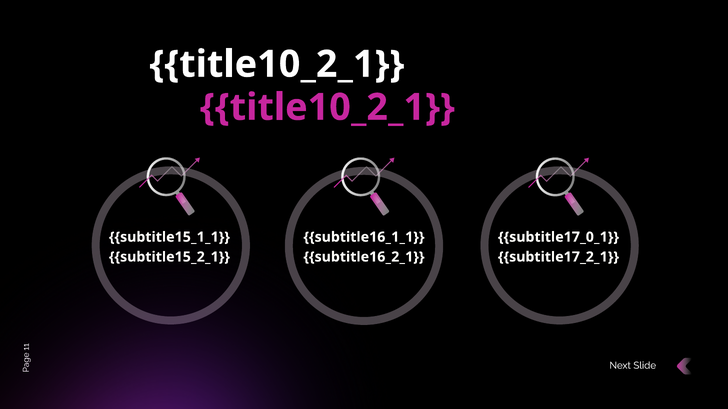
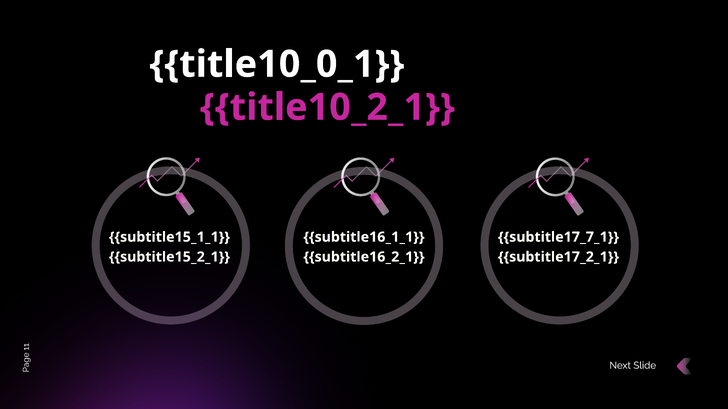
title10_2_1 at (277, 64): title10_2_1 -> title10_0_1
subtitle17_0_1: subtitle17_0_1 -> subtitle17_7_1
